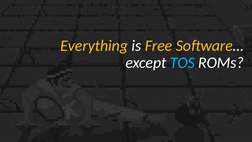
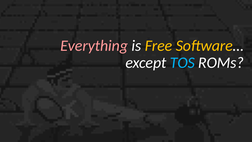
Everything colour: yellow -> pink
